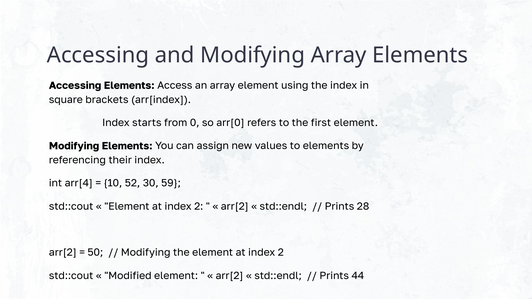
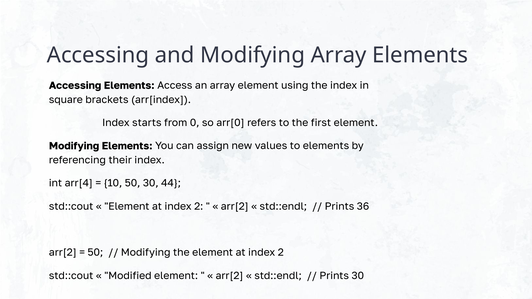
10 52: 52 -> 50
59: 59 -> 44
28: 28 -> 36
Prints 44: 44 -> 30
